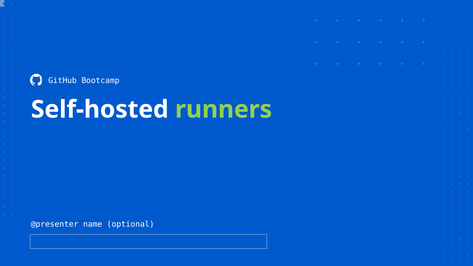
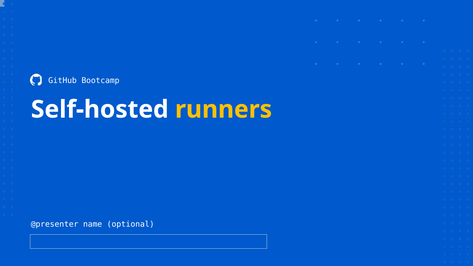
runners colour: light green -> yellow
